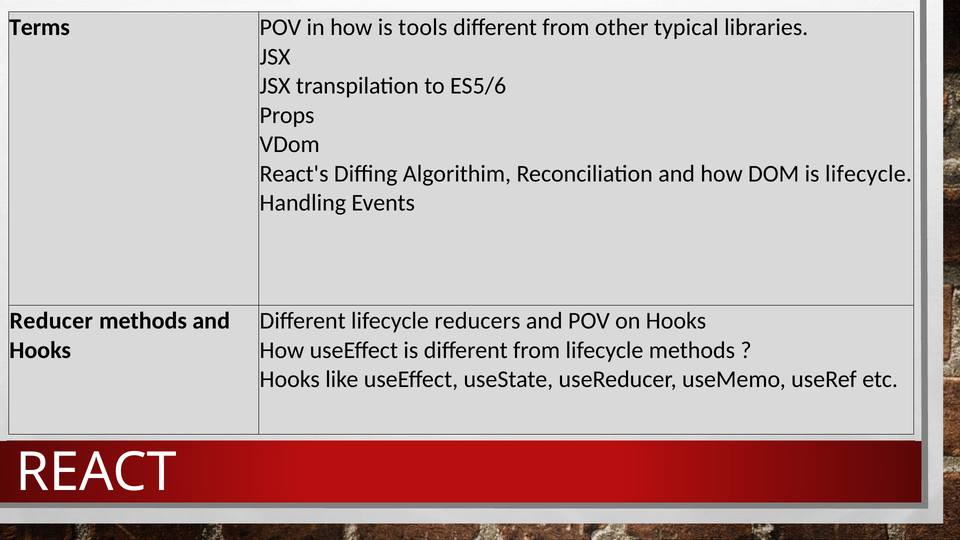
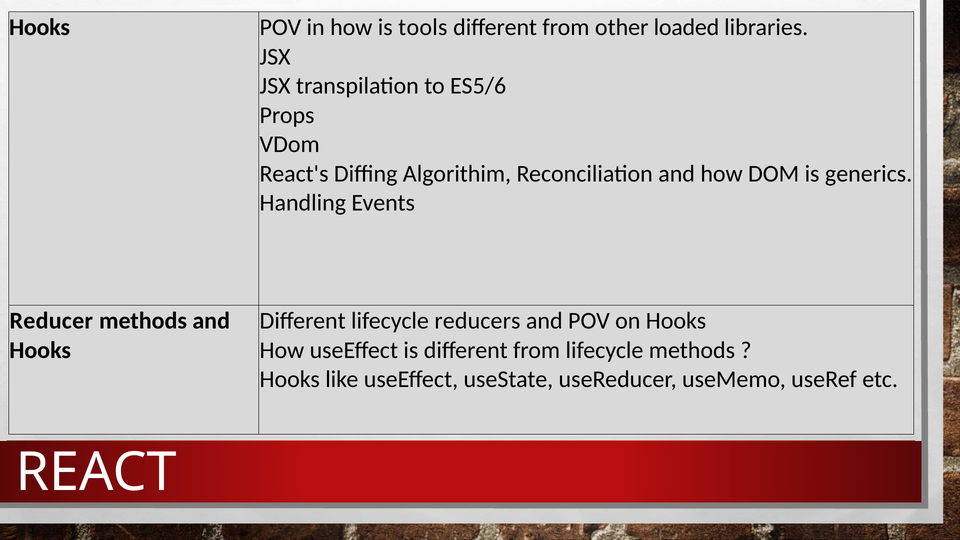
Terms at (40, 27): Terms -> Hooks
typical: typical -> loaded
is lifecycle: lifecycle -> generics
